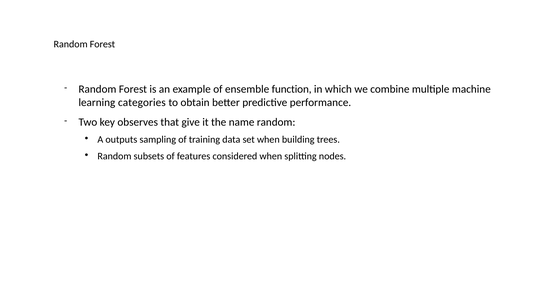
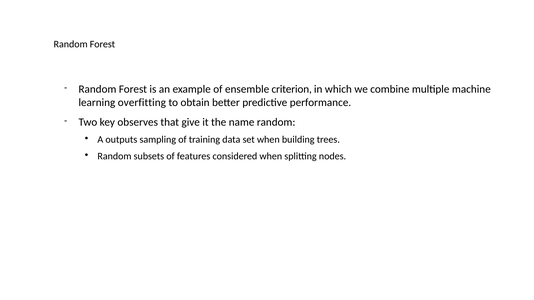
function: function -> criterion
categories: categories -> overfitting
